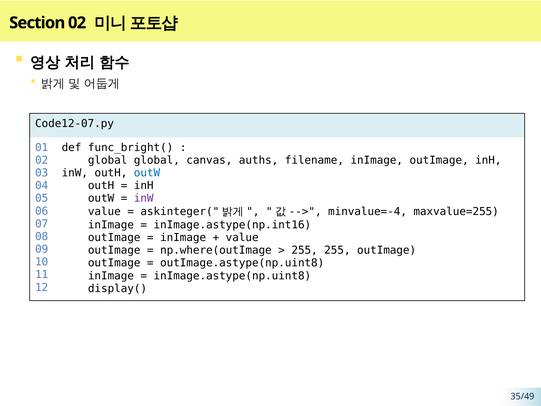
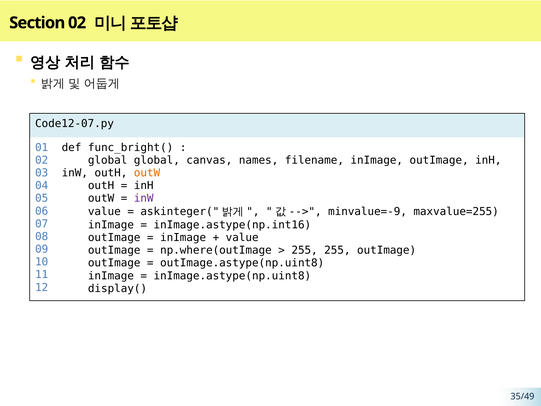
auths: auths -> names
outW at (147, 173) colour: blue -> orange
minvalue=-4: minvalue=-4 -> minvalue=-9
